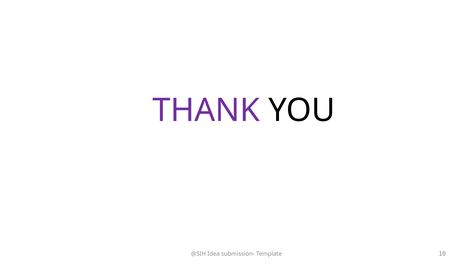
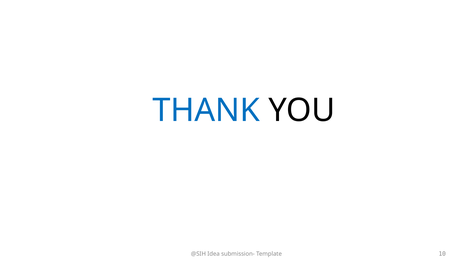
THANK colour: purple -> blue
